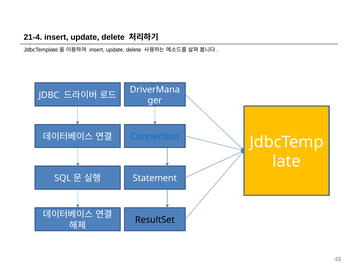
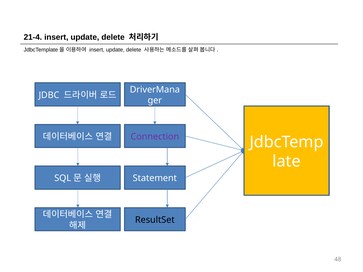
Connection colour: blue -> purple
